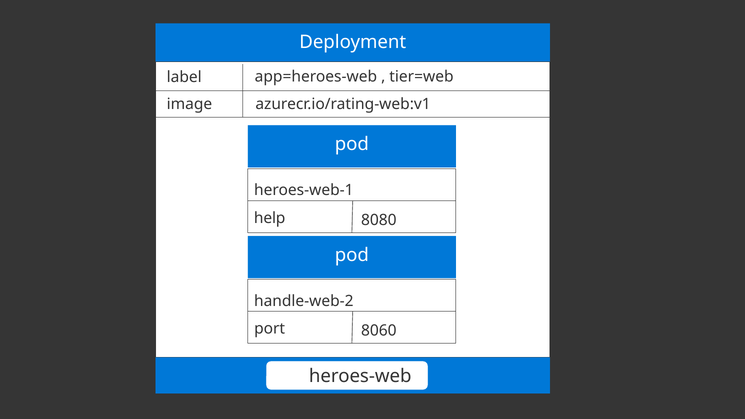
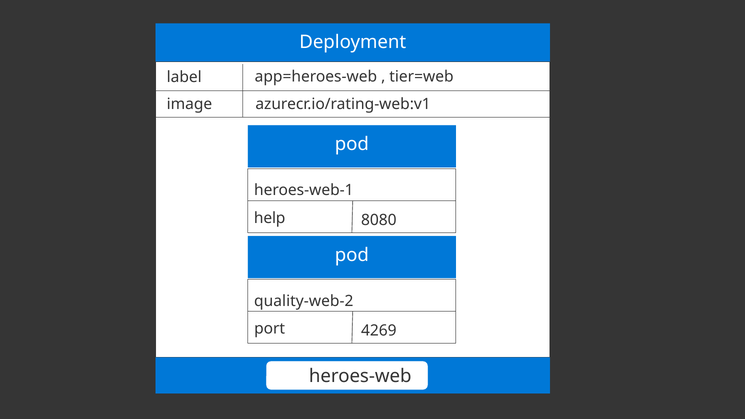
handle-web-2: handle-web-2 -> quality-web-2
8060: 8060 -> 4269
